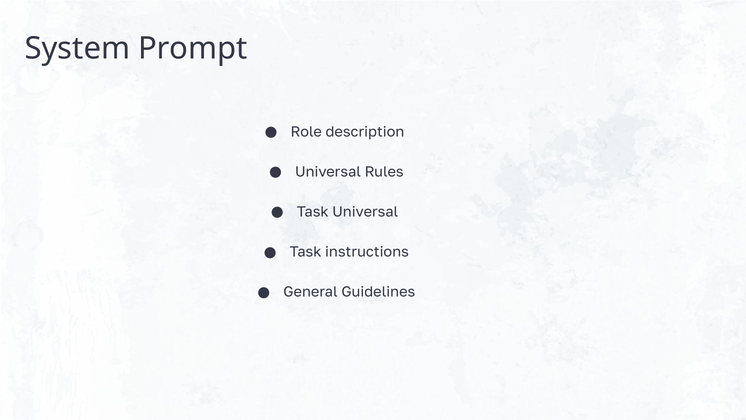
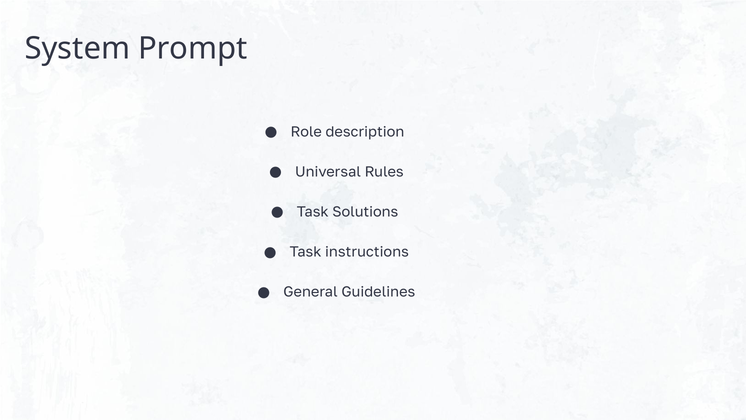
Task Universal: Universal -> Solutions
